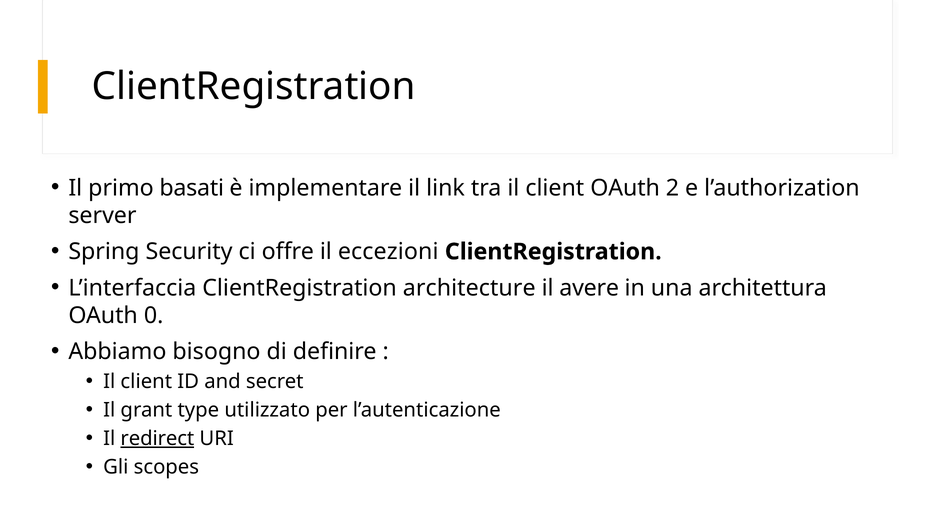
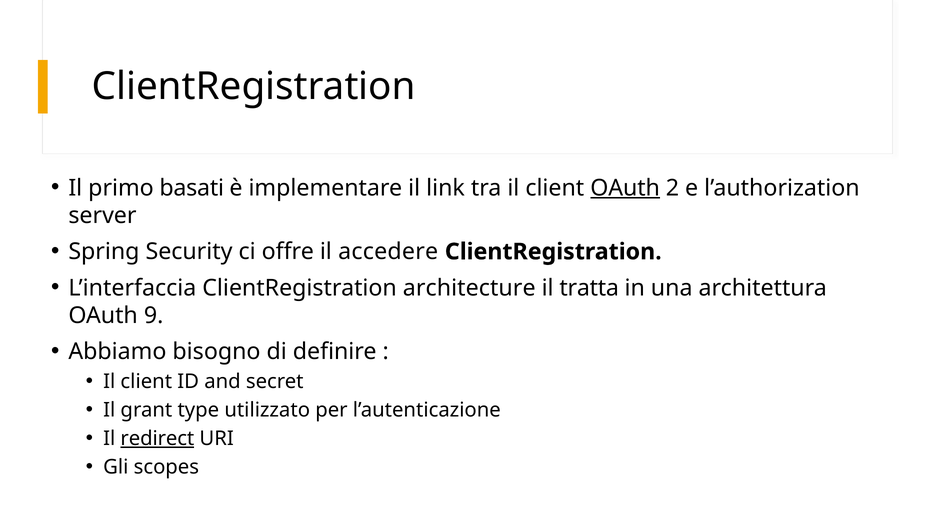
OAuth at (625, 188) underline: none -> present
eccezioni: eccezioni -> accedere
avere: avere -> tratta
0: 0 -> 9
